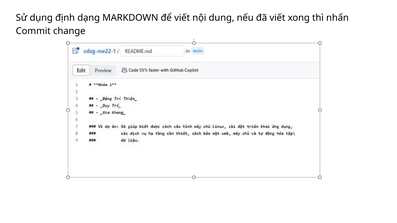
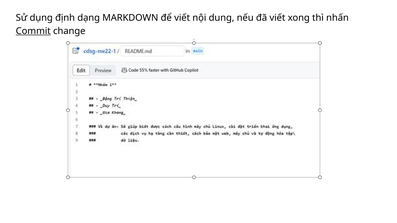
Commit underline: none -> present
